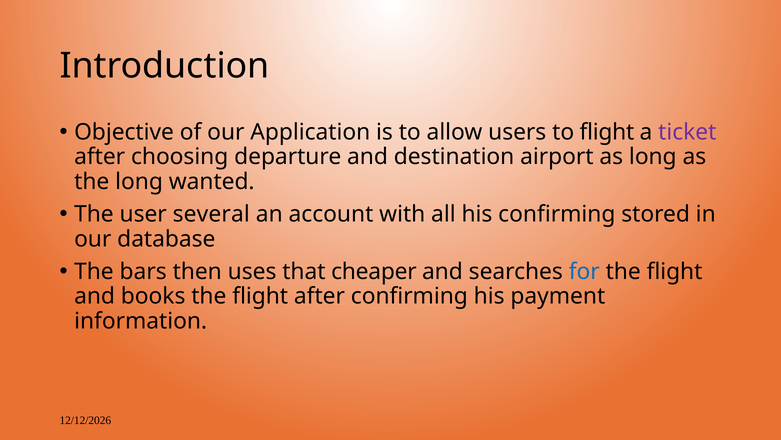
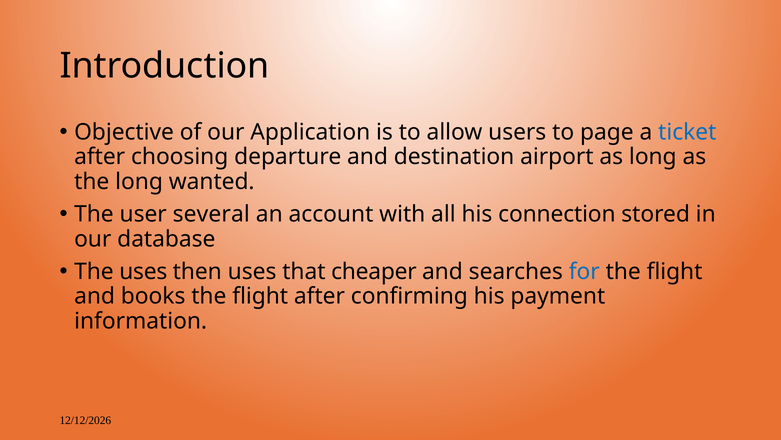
to flight: flight -> page
ticket colour: purple -> blue
his confirming: confirming -> connection
The bars: bars -> uses
